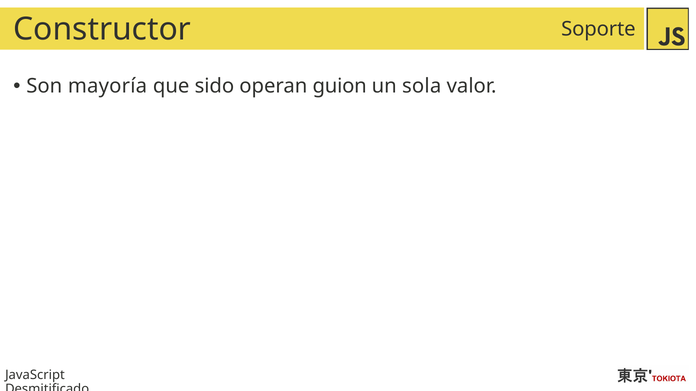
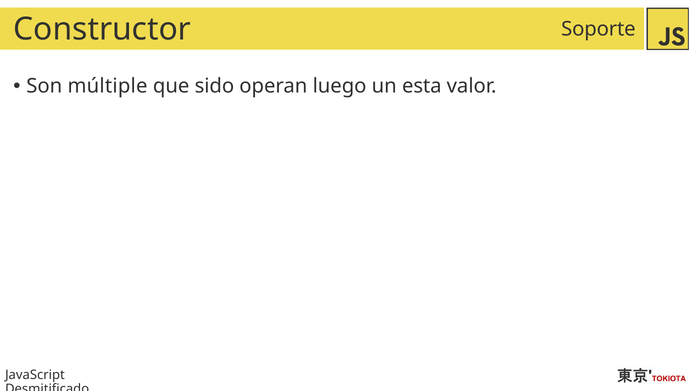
mayoría: mayoría -> múltiple
guion: guion -> luego
sola: sola -> esta
